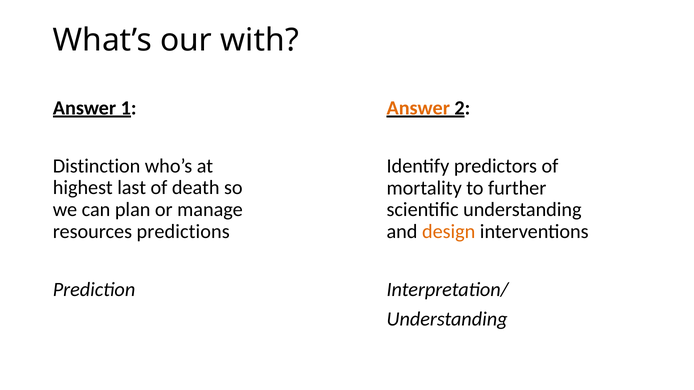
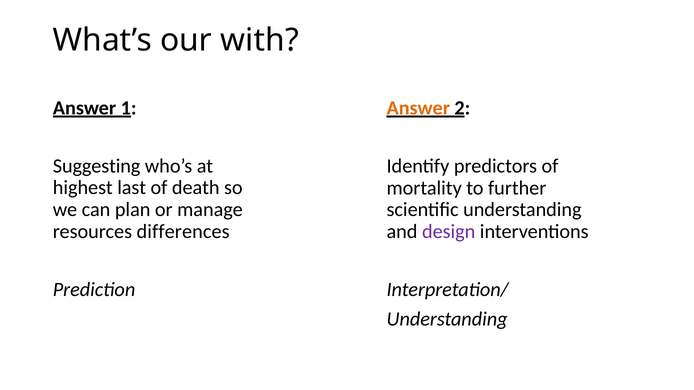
Distinction: Distinction -> Suggesting
predictions: predictions -> differences
design colour: orange -> purple
